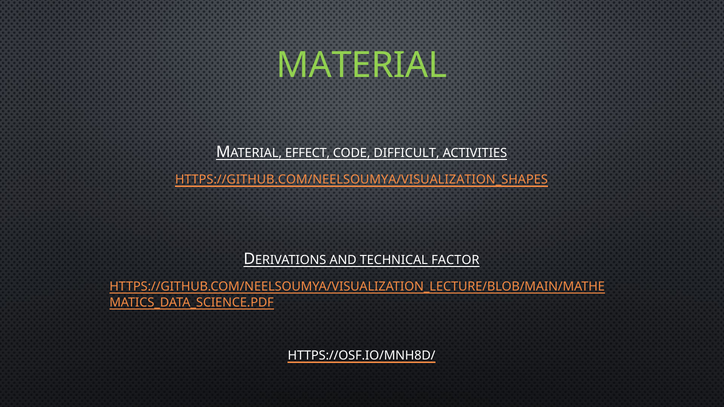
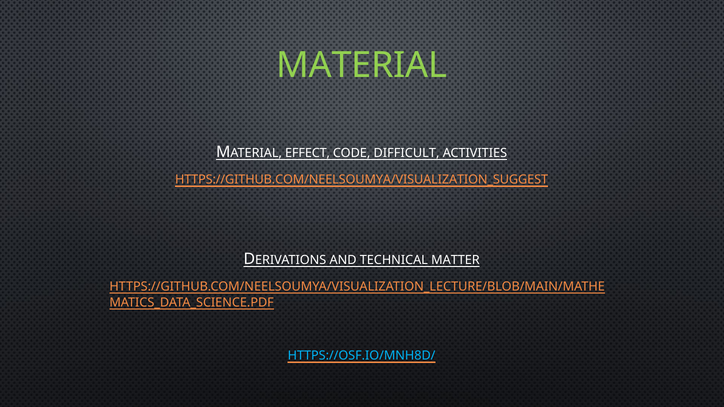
HTTPS://GITHUB.COM/NEELSOUMYA/VISUALIZATION_SHAPES: HTTPS://GITHUB.COM/NEELSOUMYA/VISUALIZATION_SHAPES -> HTTPS://GITHUB.COM/NEELSOUMYA/VISUALIZATION_SUGGEST
FACTOR: FACTOR -> MATTER
HTTPS://OSF.IO/MNH8D/ colour: white -> light blue
